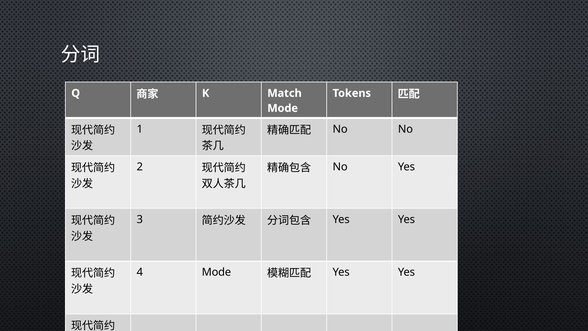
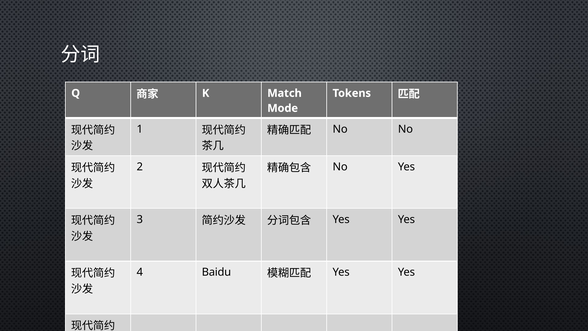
4 Mode: Mode -> Baidu
